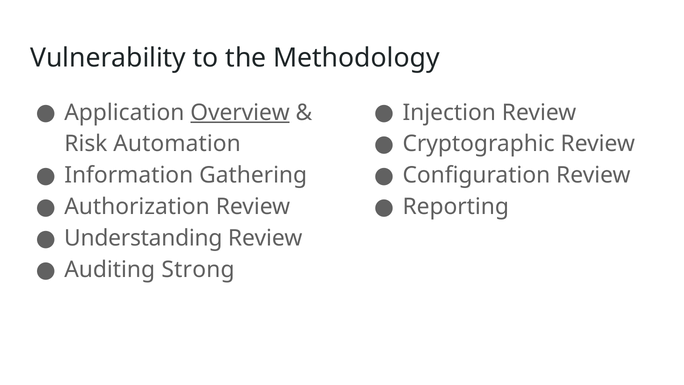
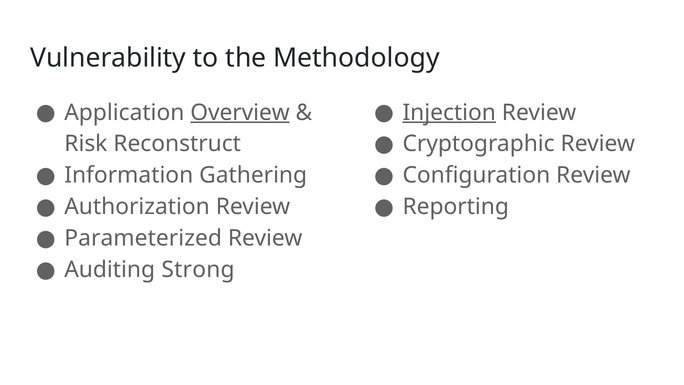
Injection underline: none -> present
Automation: Automation -> Reconstruct
Understanding: Understanding -> Parameterized
